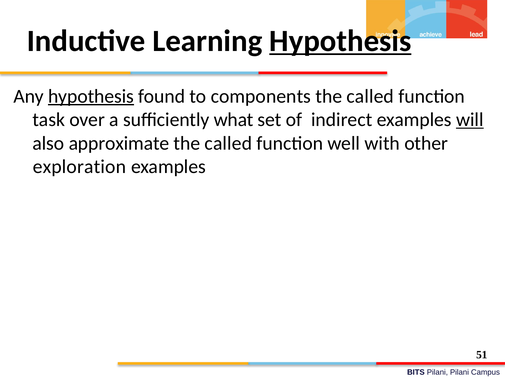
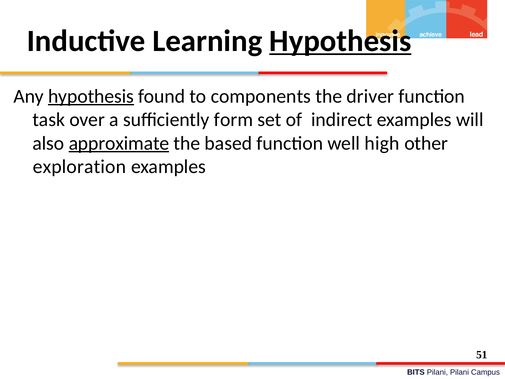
called at (370, 96): called -> driver
what: what -> form
will underline: present -> none
approximate underline: none -> present
called at (228, 143): called -> based
with: with -> high
